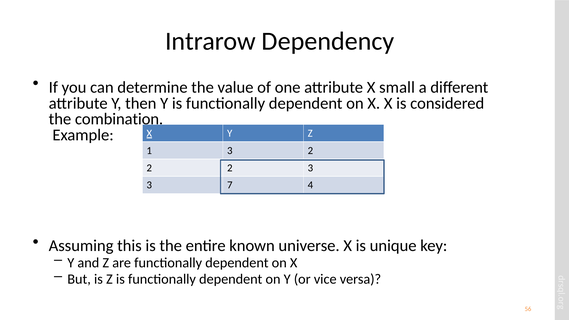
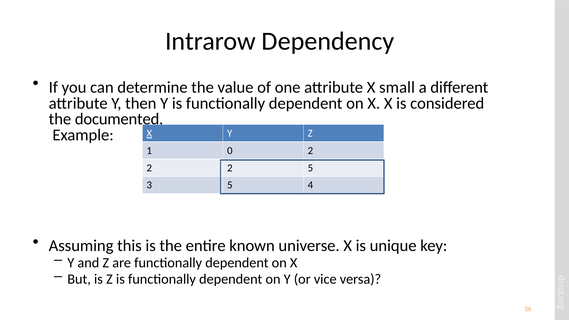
combination: combination -> documented
1 3: 3 -> 0
2 3: 3 -> 5
3 7: 7 -> 5
